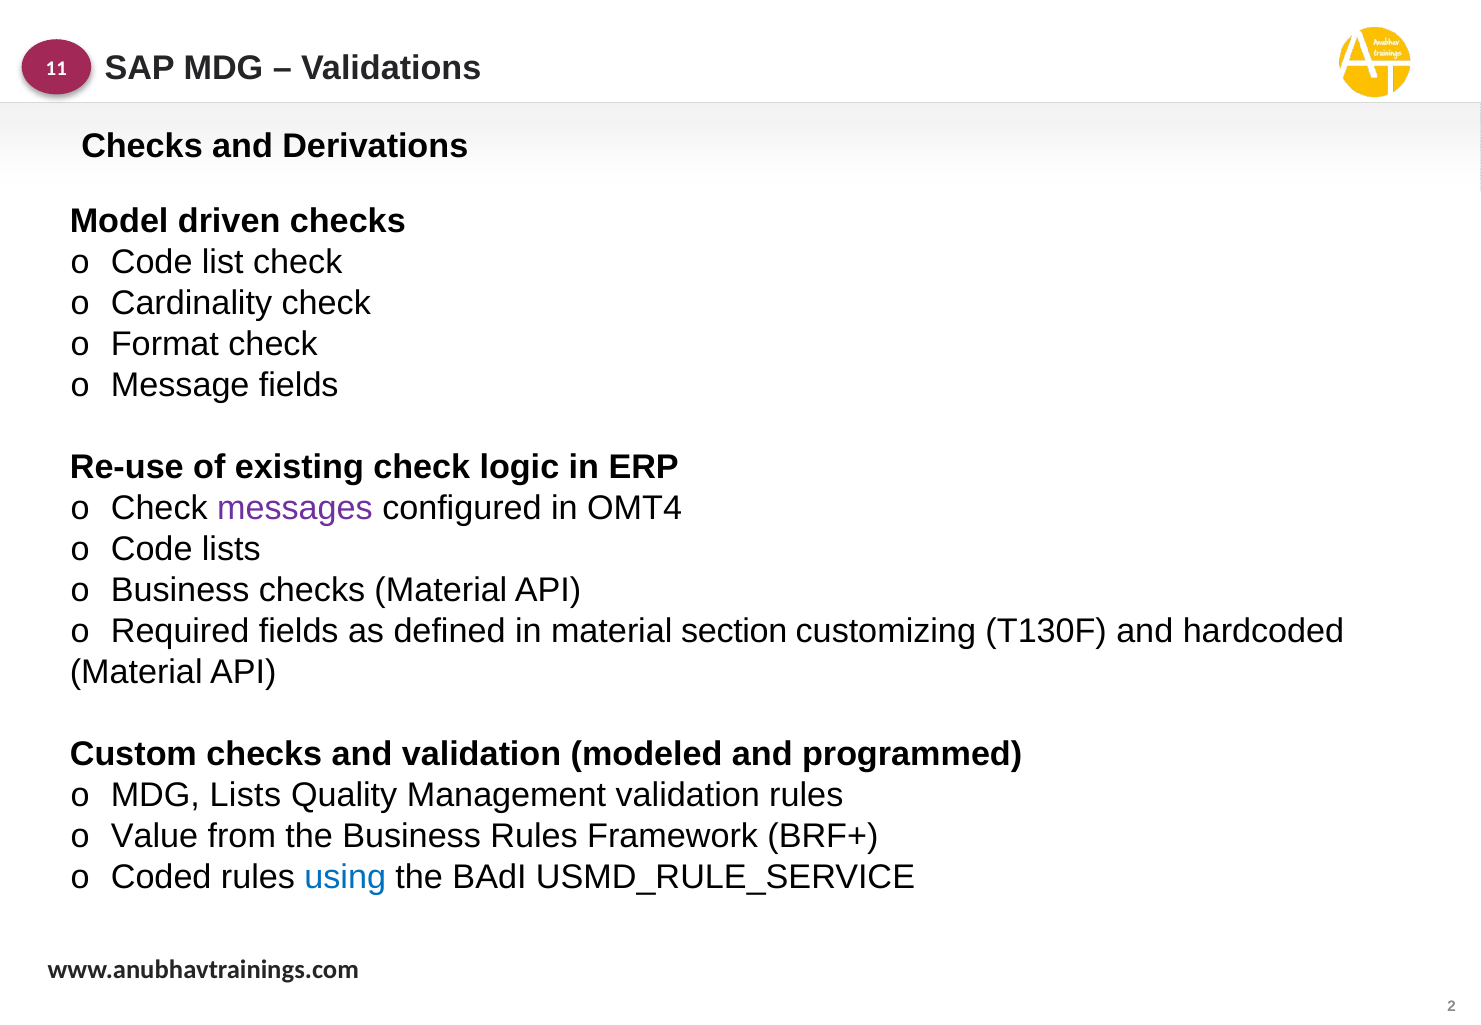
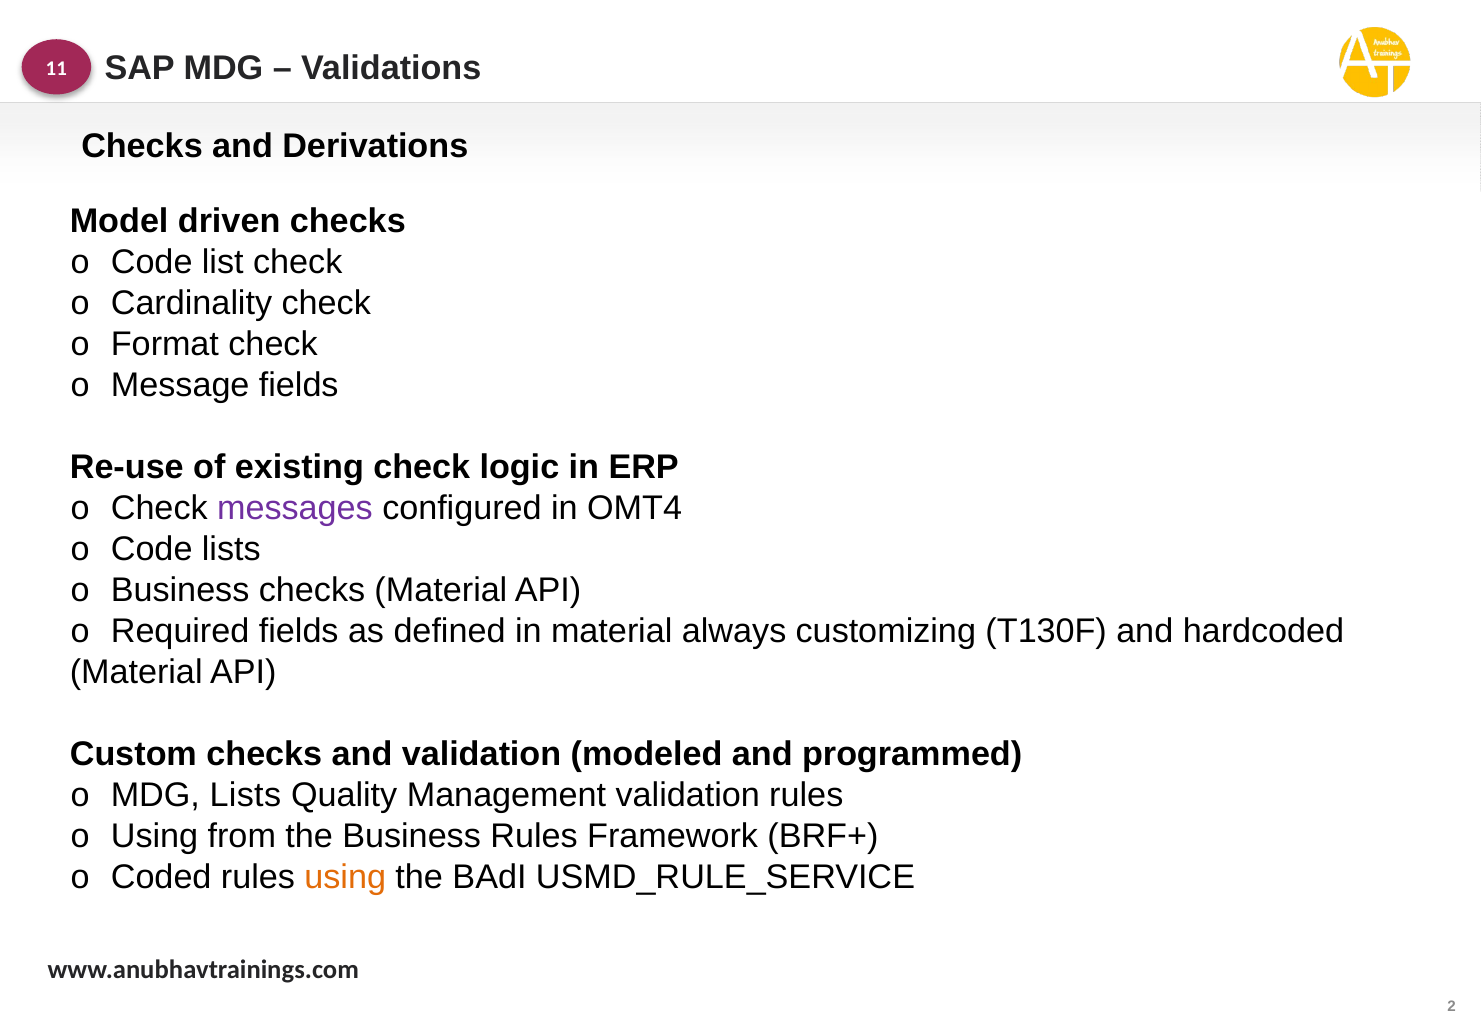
section: section -> always
o Value: Value -> Using
using at (345, 877) colour: blue -> orange
